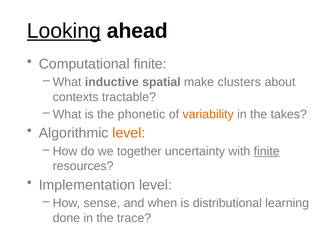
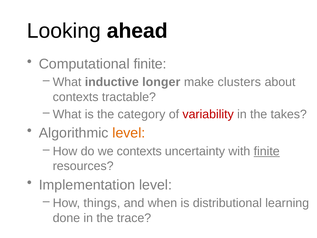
Looking underline: present -> none
spatial: spatial -> longer
phonetic: phonetic -> category
variability colour: orange -> red
we together: together -> contexts
sense: sense -> things
